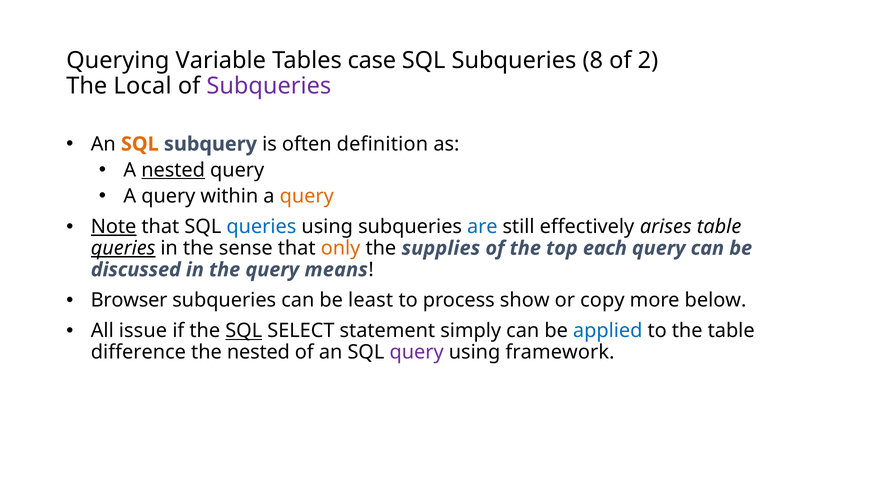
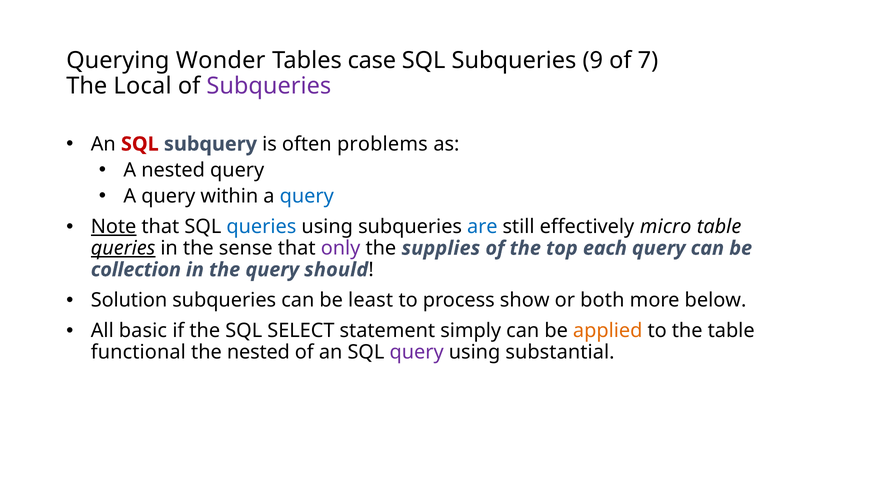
Variable: Variable -> Wonder
8: 8 -> 9
2: 2 -> 7
SQL at (140, 144) colour: orange -> red
definition: definition -> problems
nested at (173, 170) underline: present -> none
query at (307, 196) colour: orange -> blue
arises: arises -> micro
only colour: orange -> purple
discussed: discussed -> collection
means: means -> should
Browser: Browser -> Solution
copy: copy -> both
issue: issue -> basic
SQL at (244, 331) underline: present -> none
applied colour: blue -> orange
difference: difference -> functional
framework: framework -> substantial
